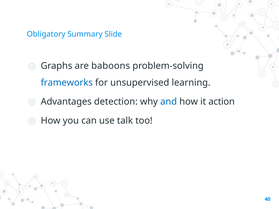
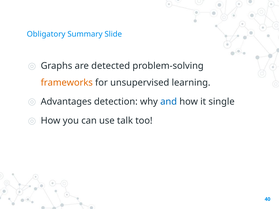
baboons: baboons -> detected
frameworks colour: blue -> orange
action: action -> single
